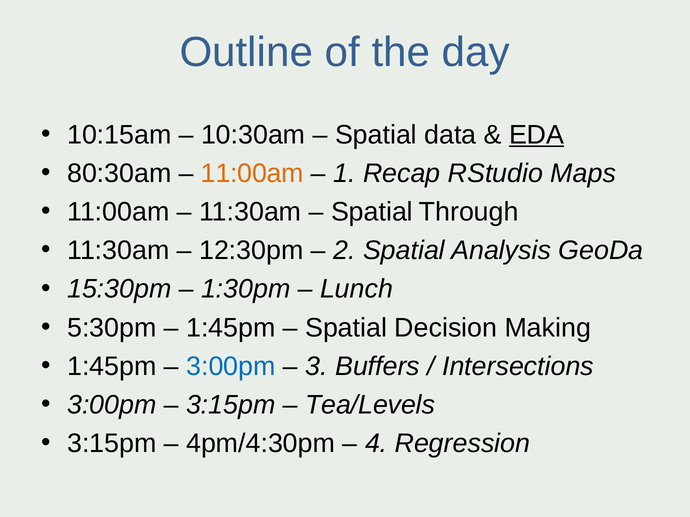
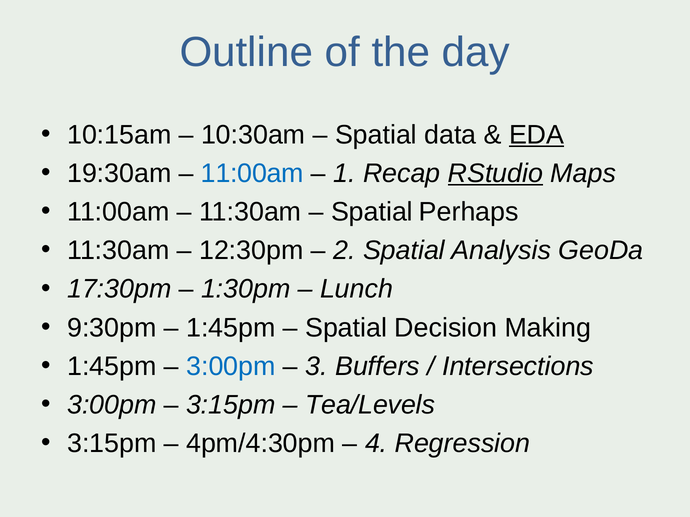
80:30am: 80:30am -> 19:30am
11:00am at (252, 173) colour: orange -> blue
RStudio underline: none -> present
Through: Through -> Perhaps
15:30pm: 15:30pm -> 17:30pm
5:30pm: 5:30pm -> 9:30pm
